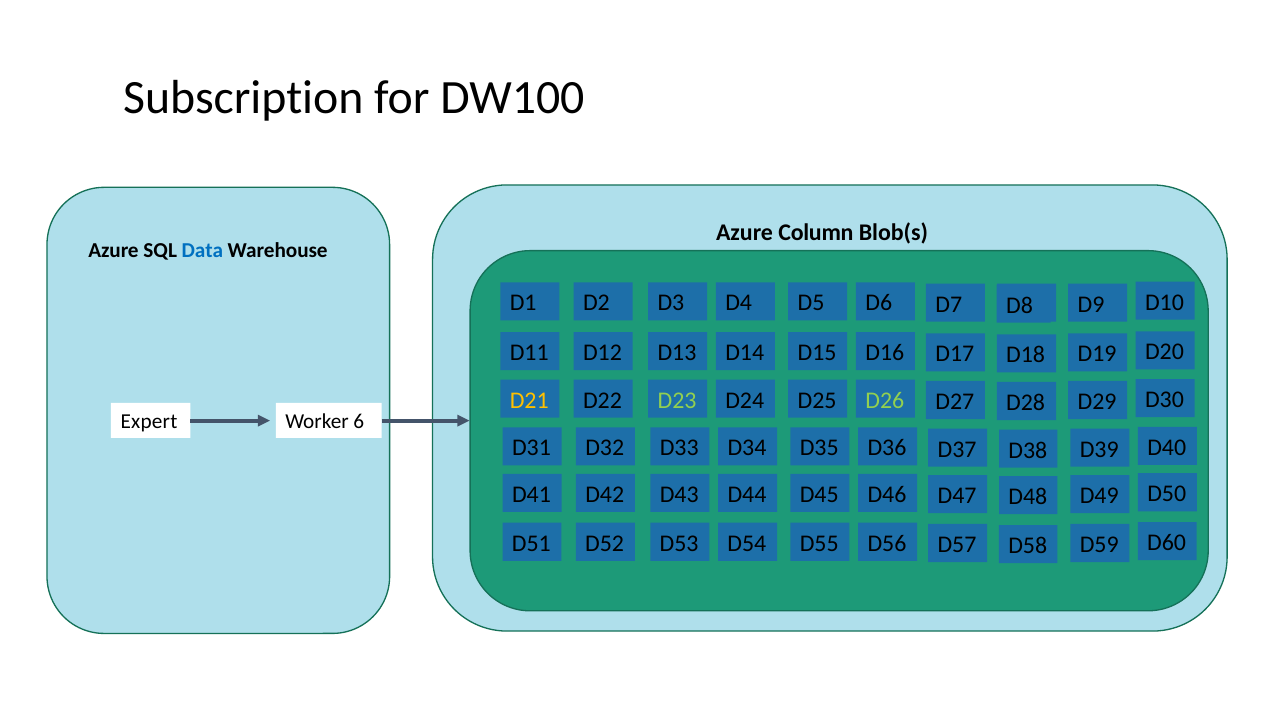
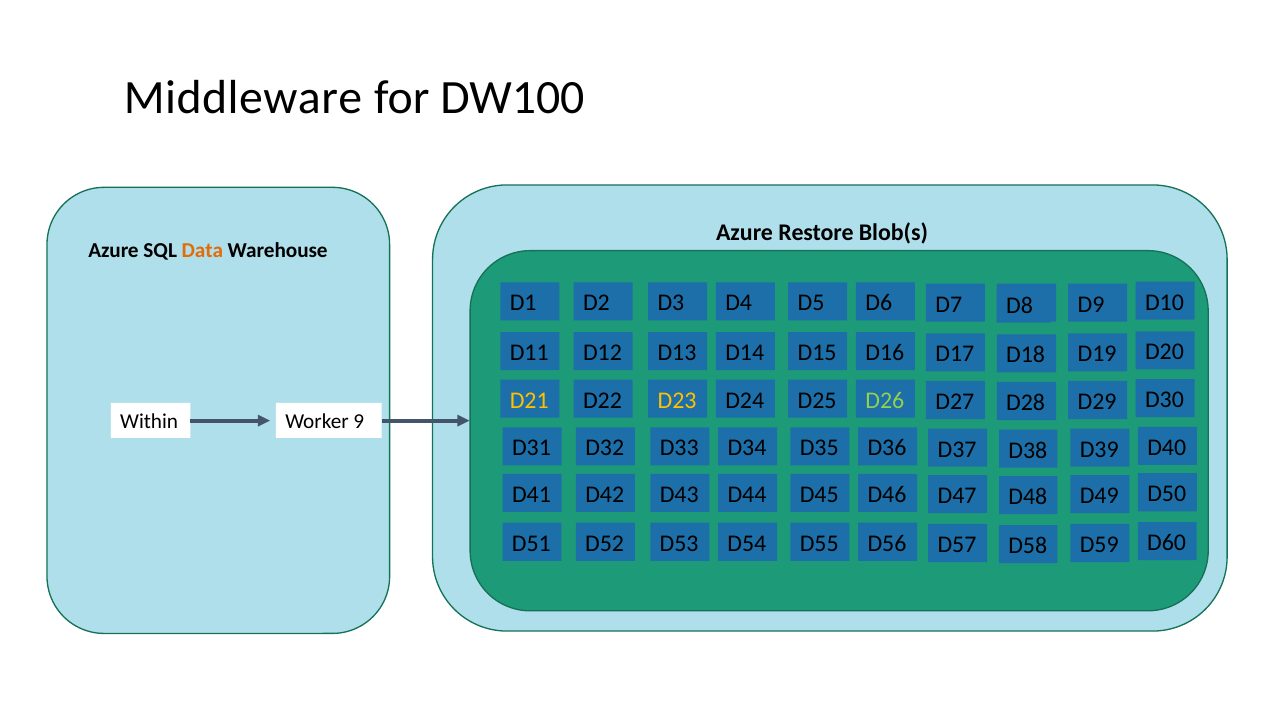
Subscription: Subscription -> Middleware
Column: Column -> Restore
Data colour: blue -> orange
D23 colour: light green -> yellow
Expert: Expert -> Within
6: 6 -> 9
